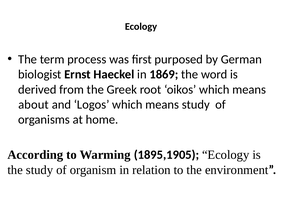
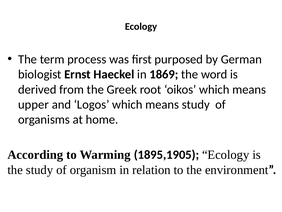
about: about -> upper
